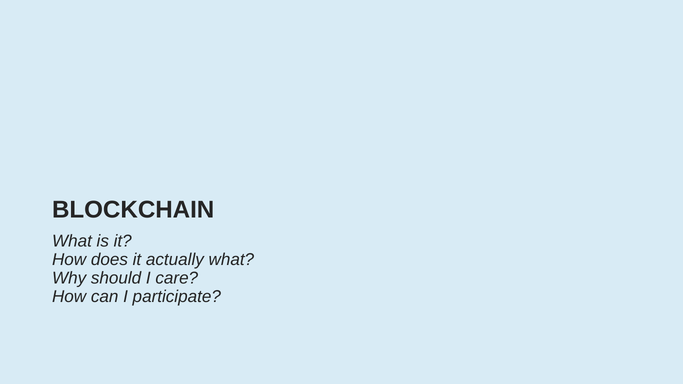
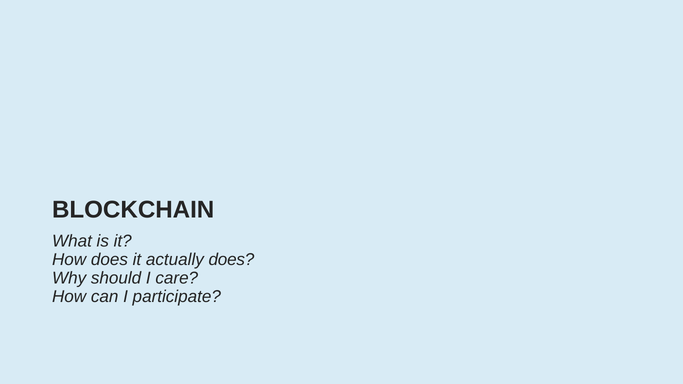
actually what: what -> does
